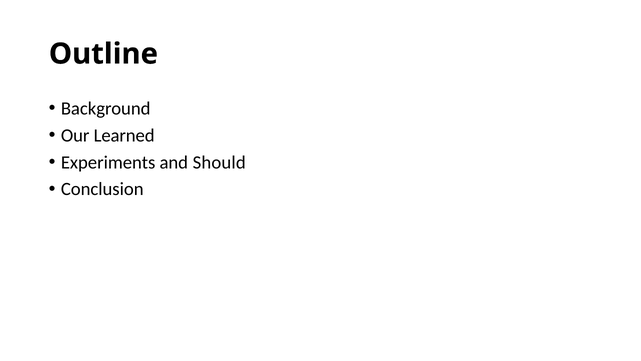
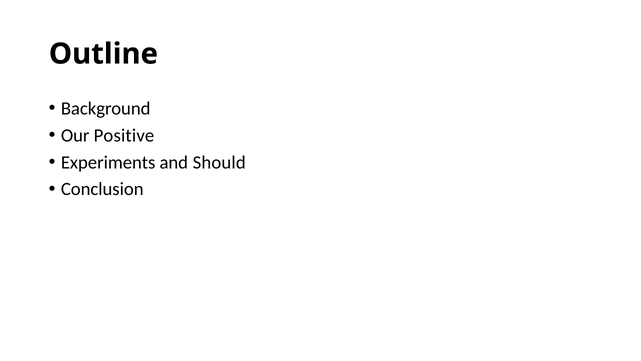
Learned: Learned -> Positive
